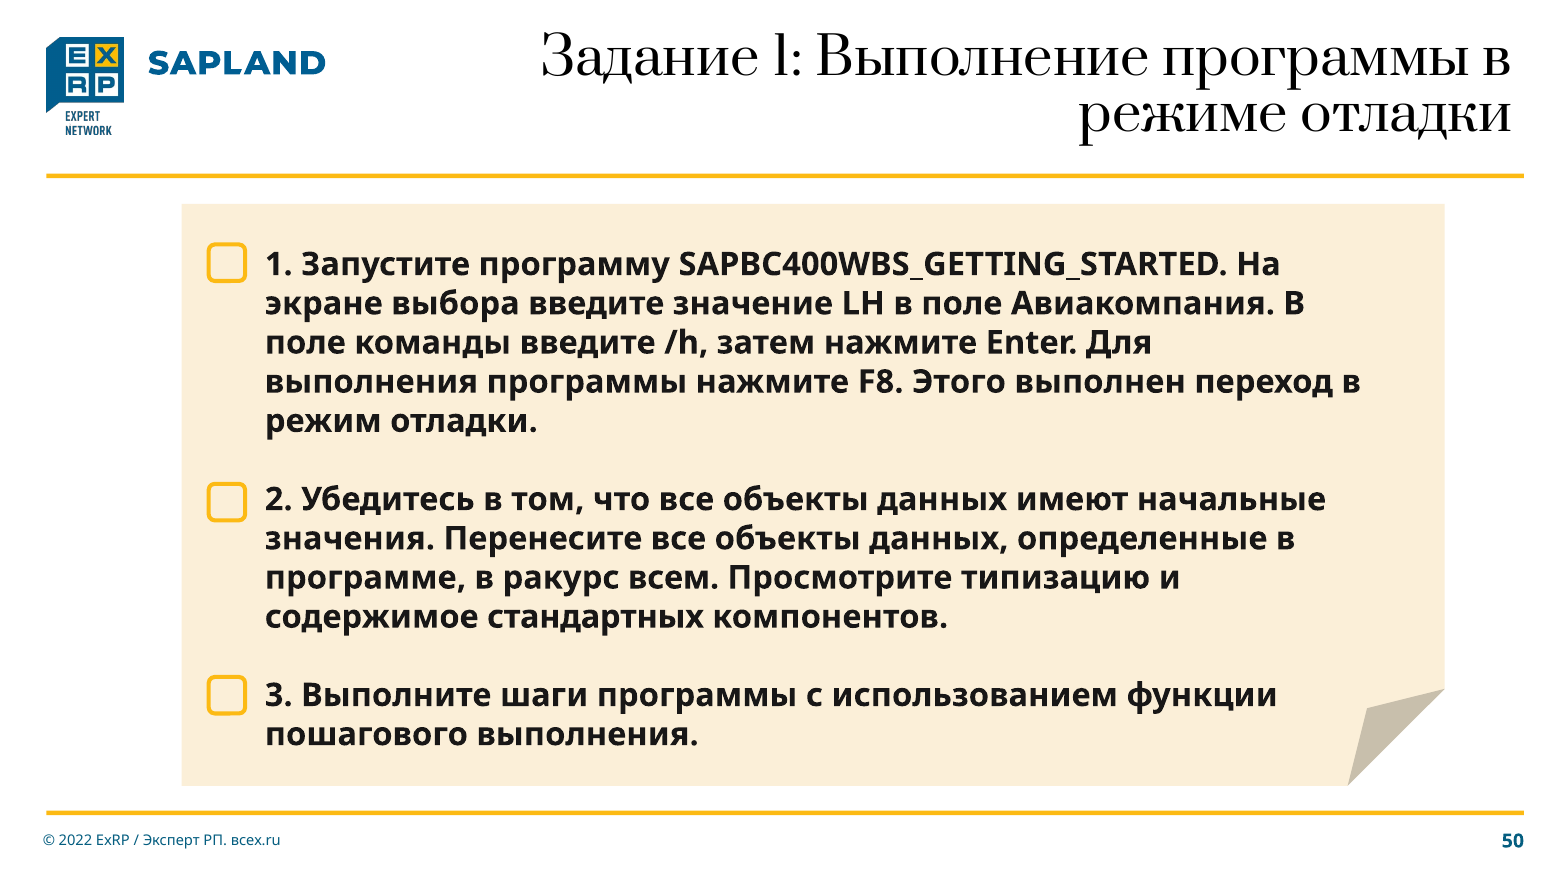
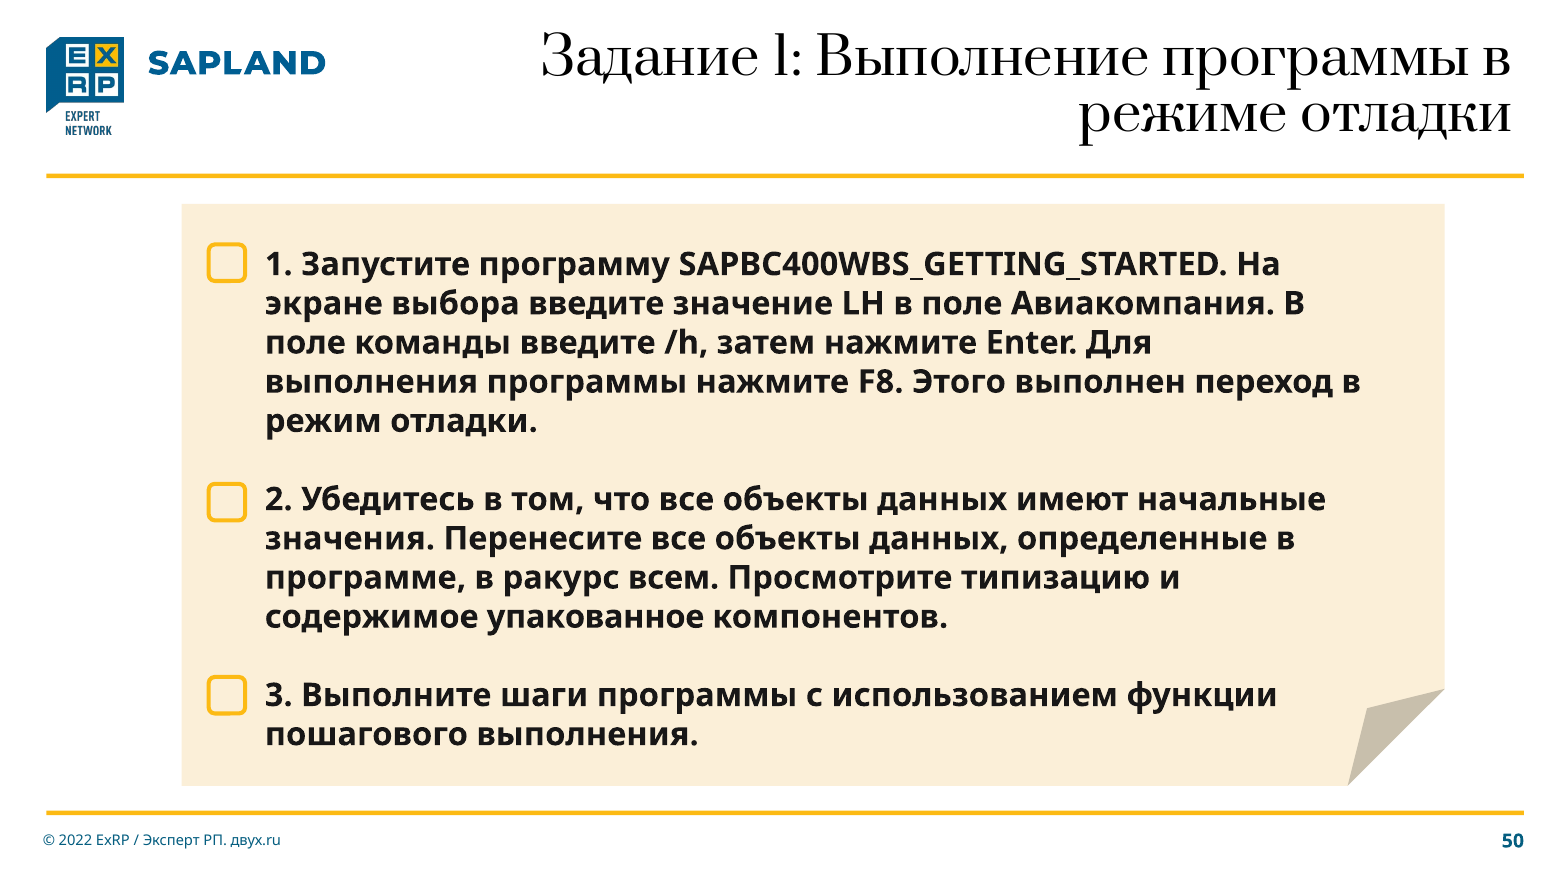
стандартных: стандартных -> упакованное
всех.ru: всех.ru -> двух.ru
